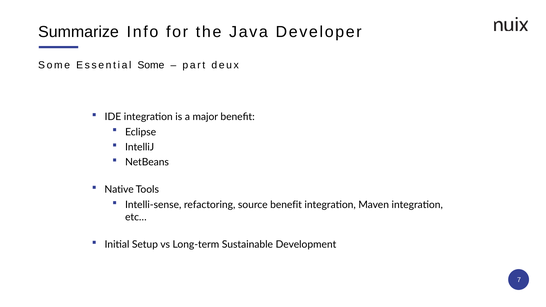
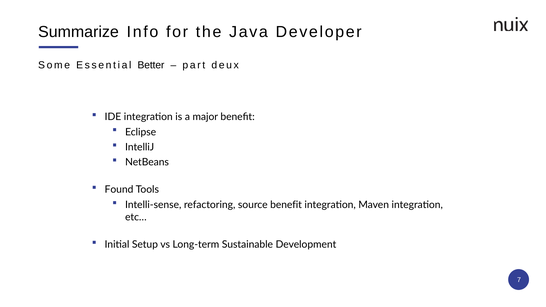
Essential Some: Some -> Better
Native: Native -> Found
